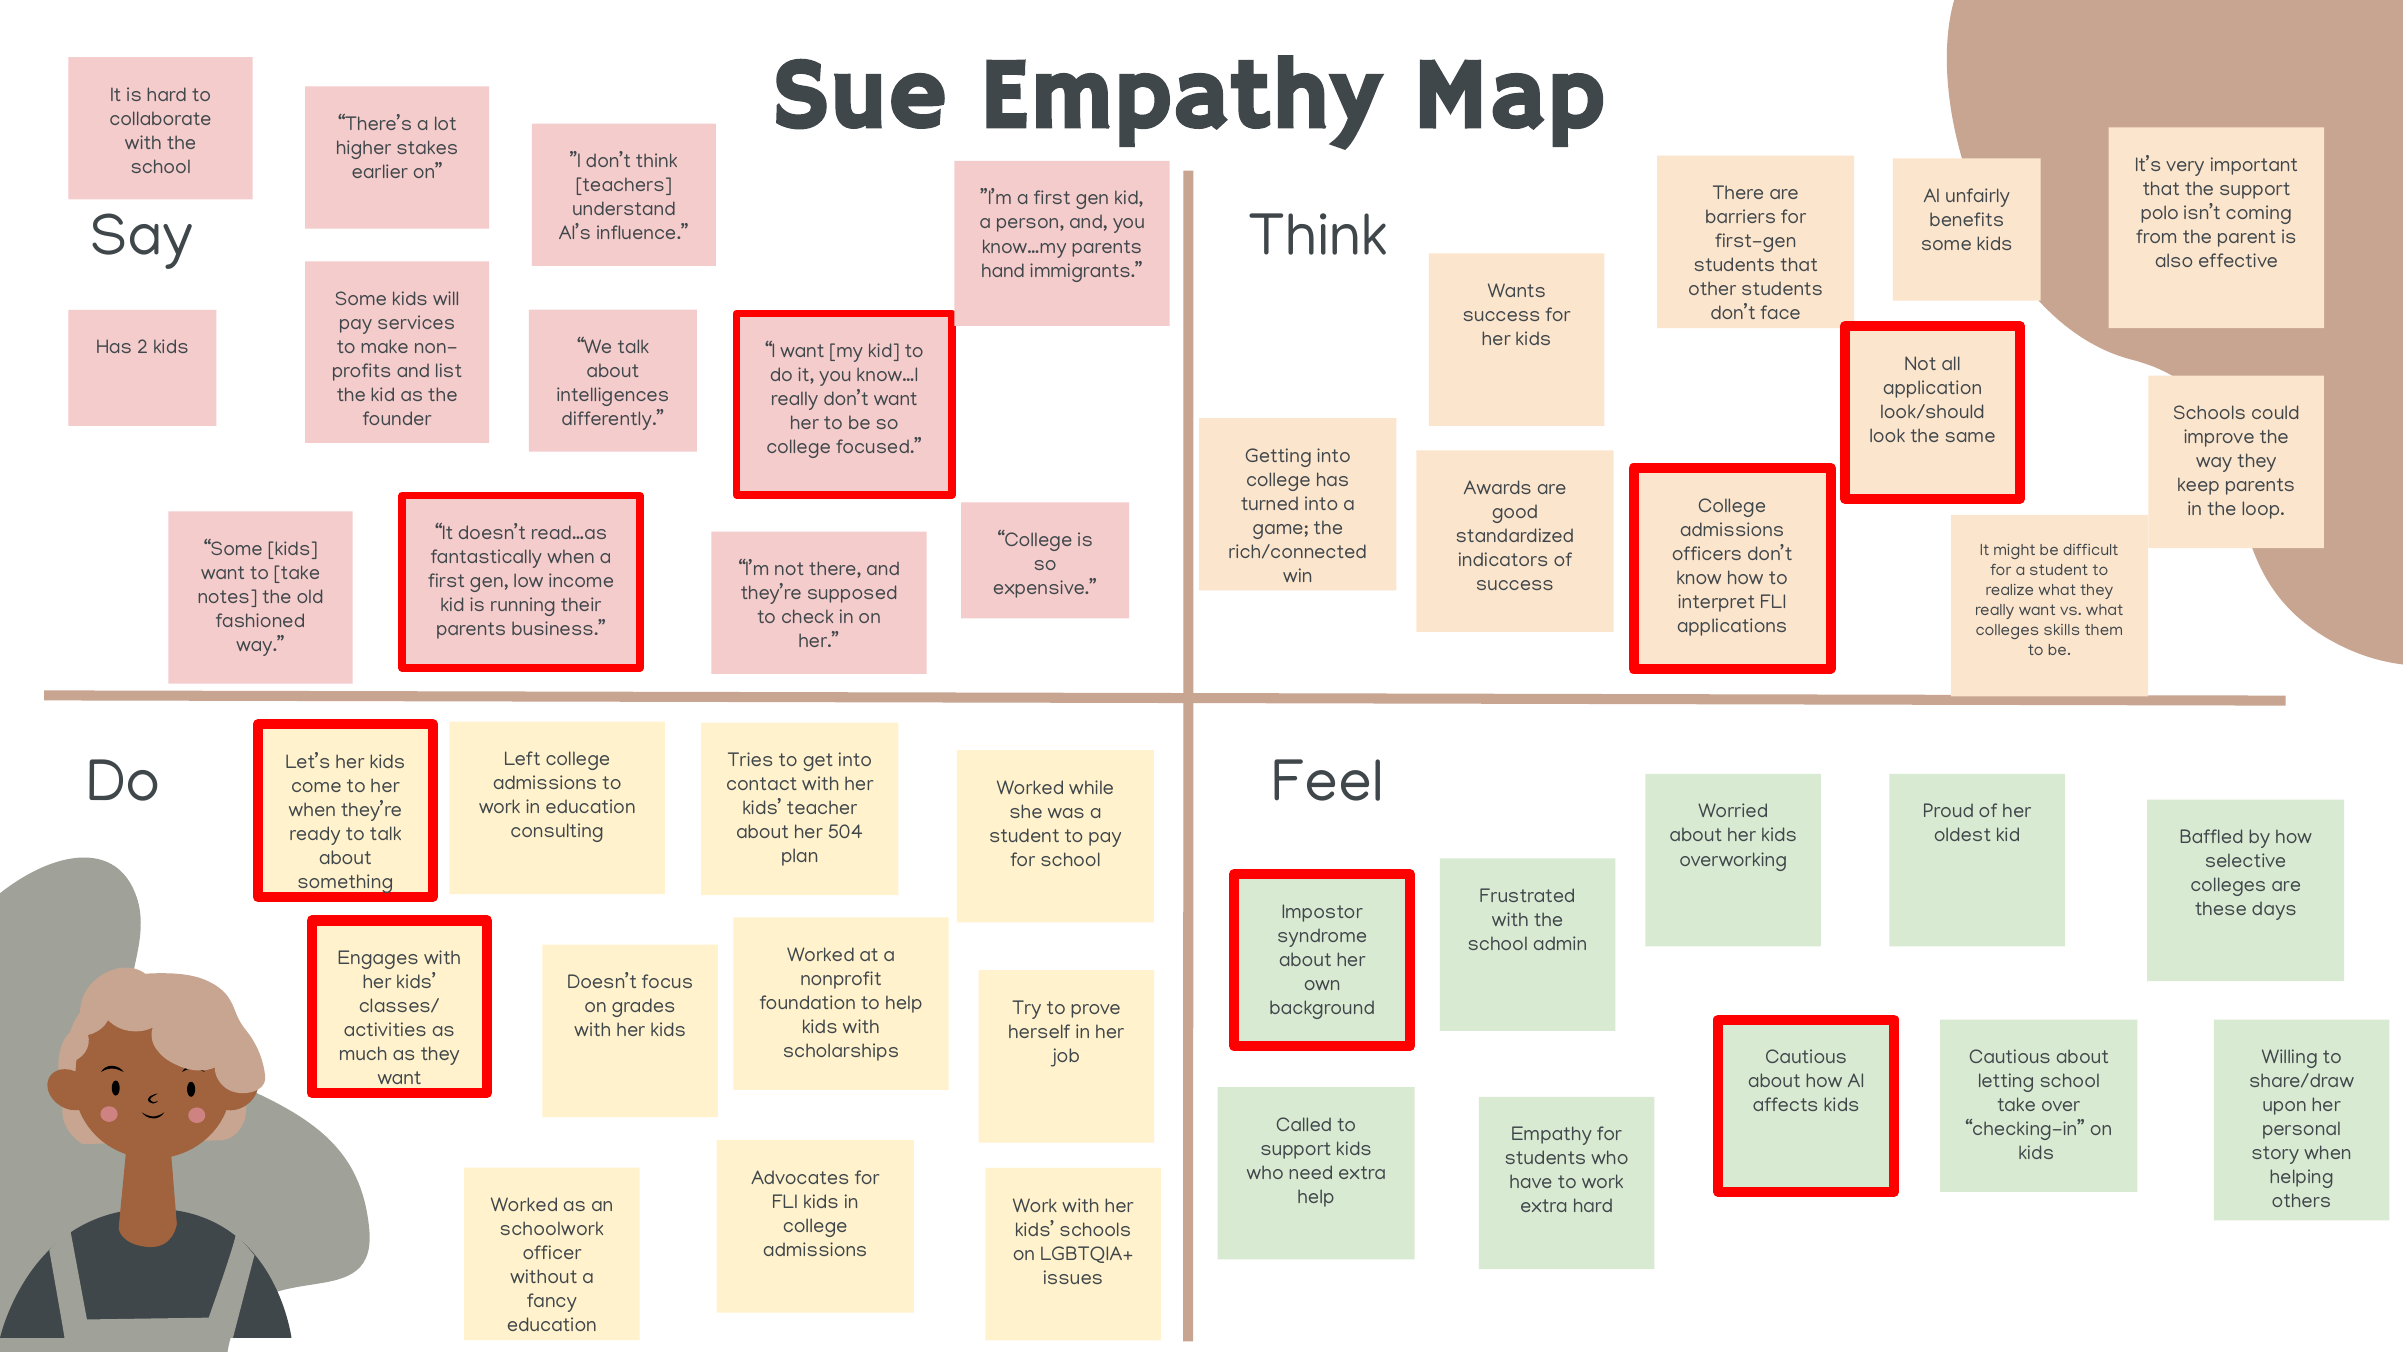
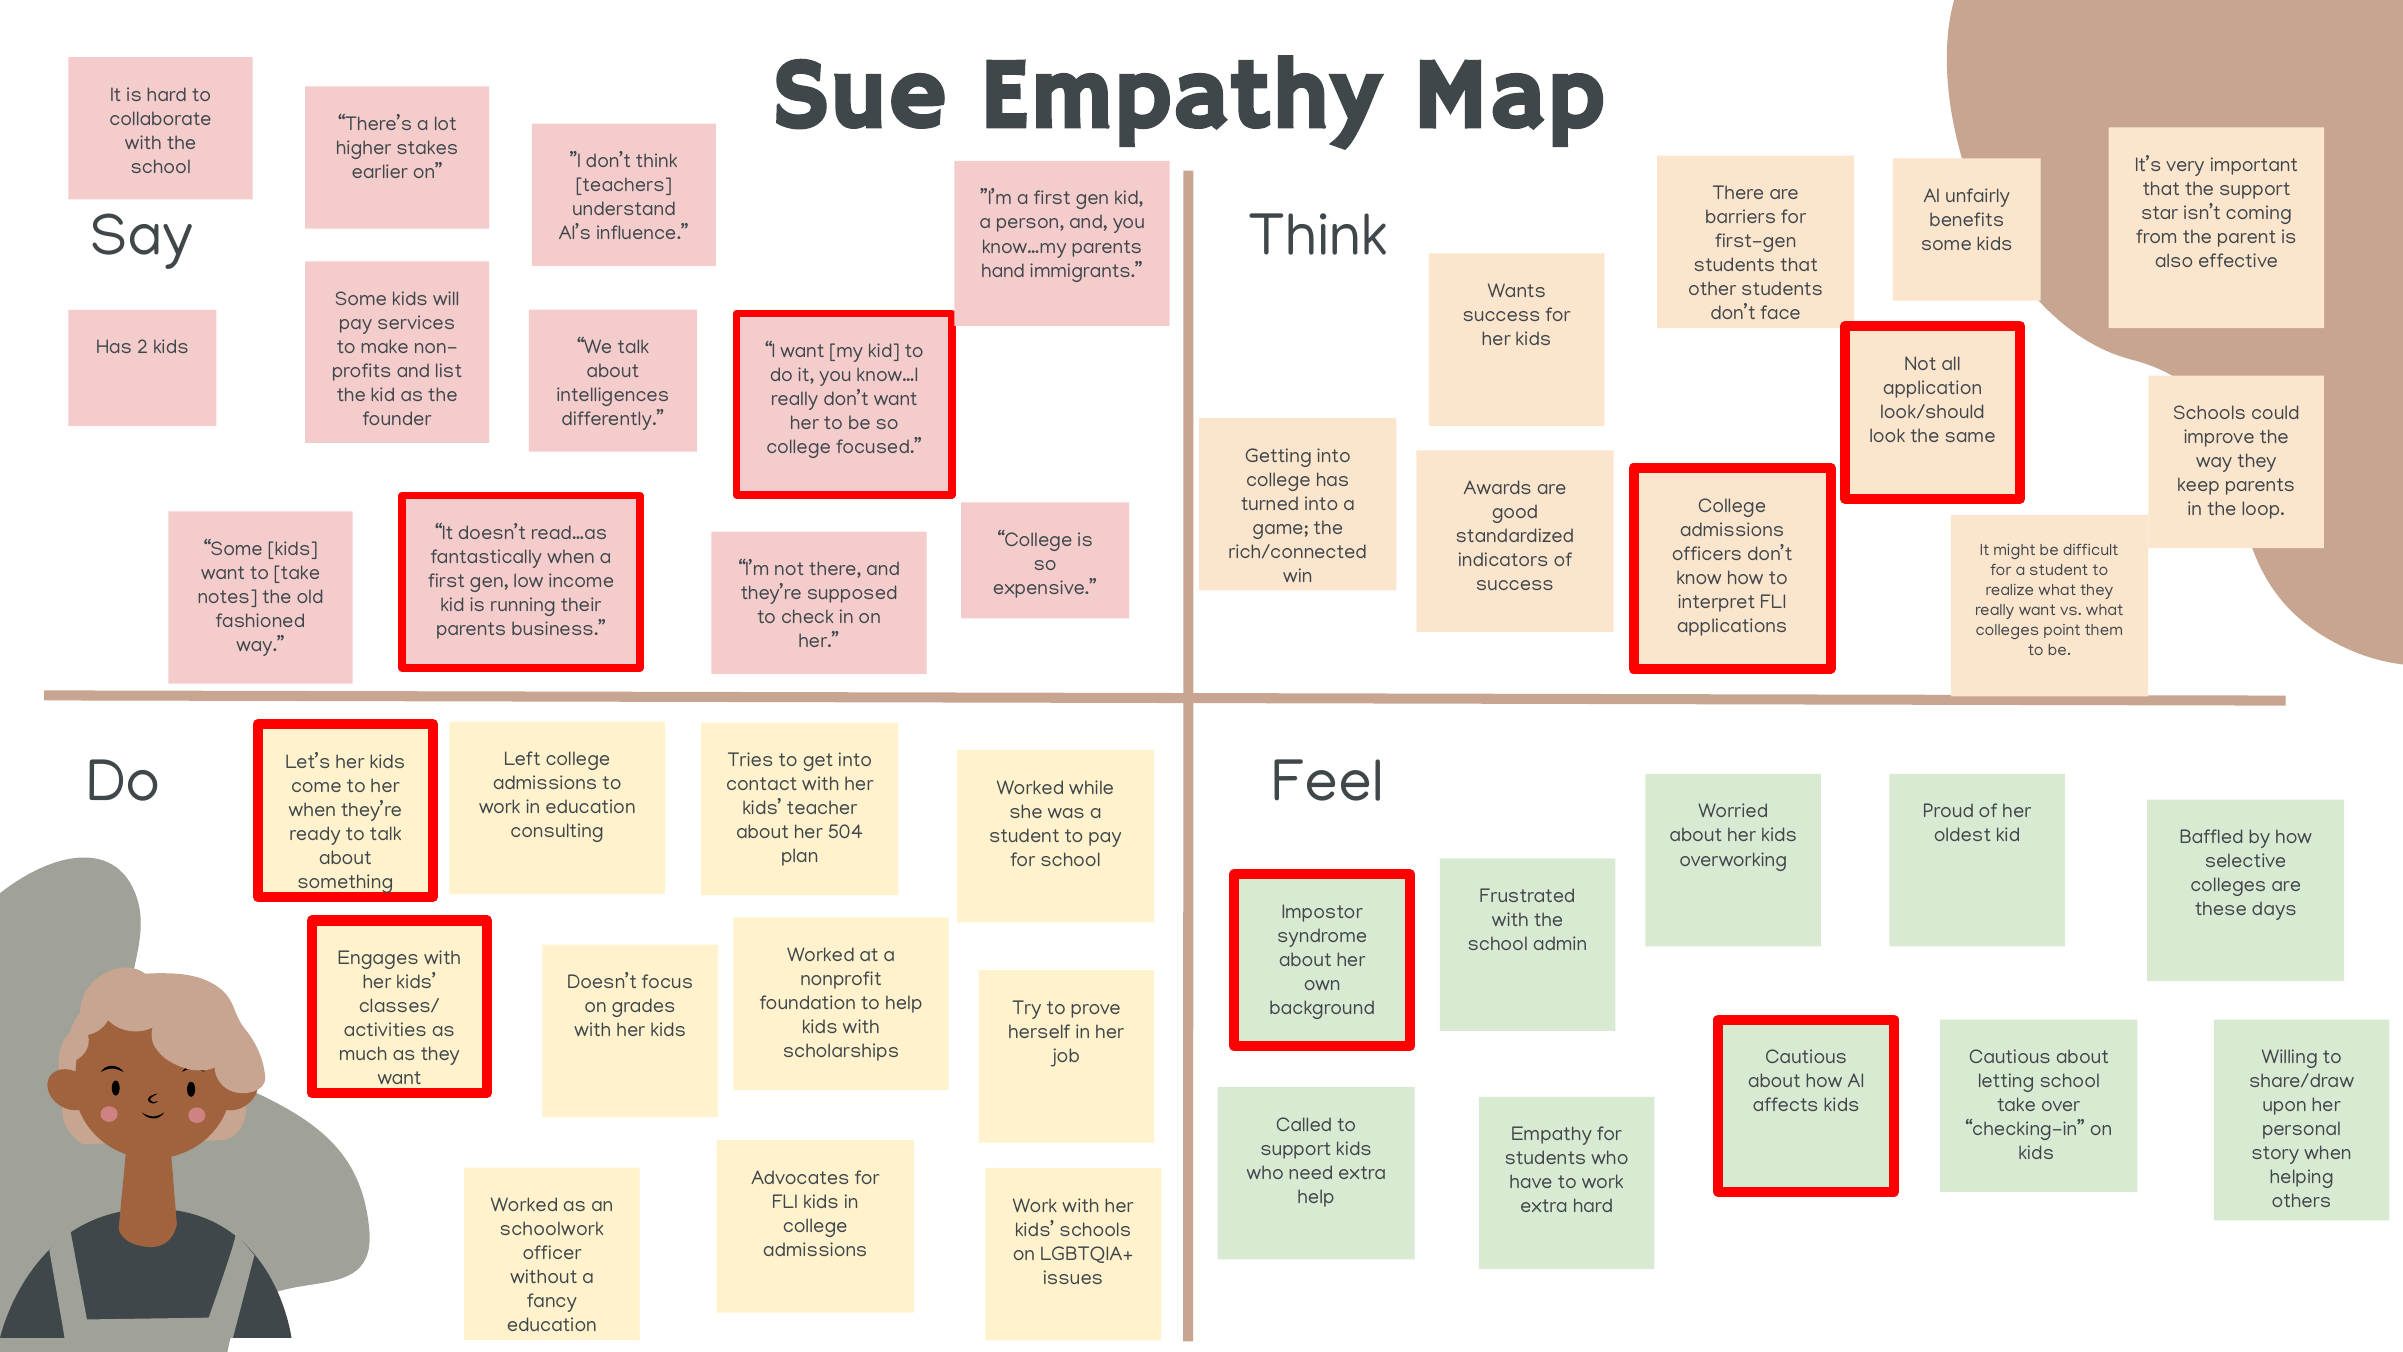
polo: polo -> star
skills: skills -> point
